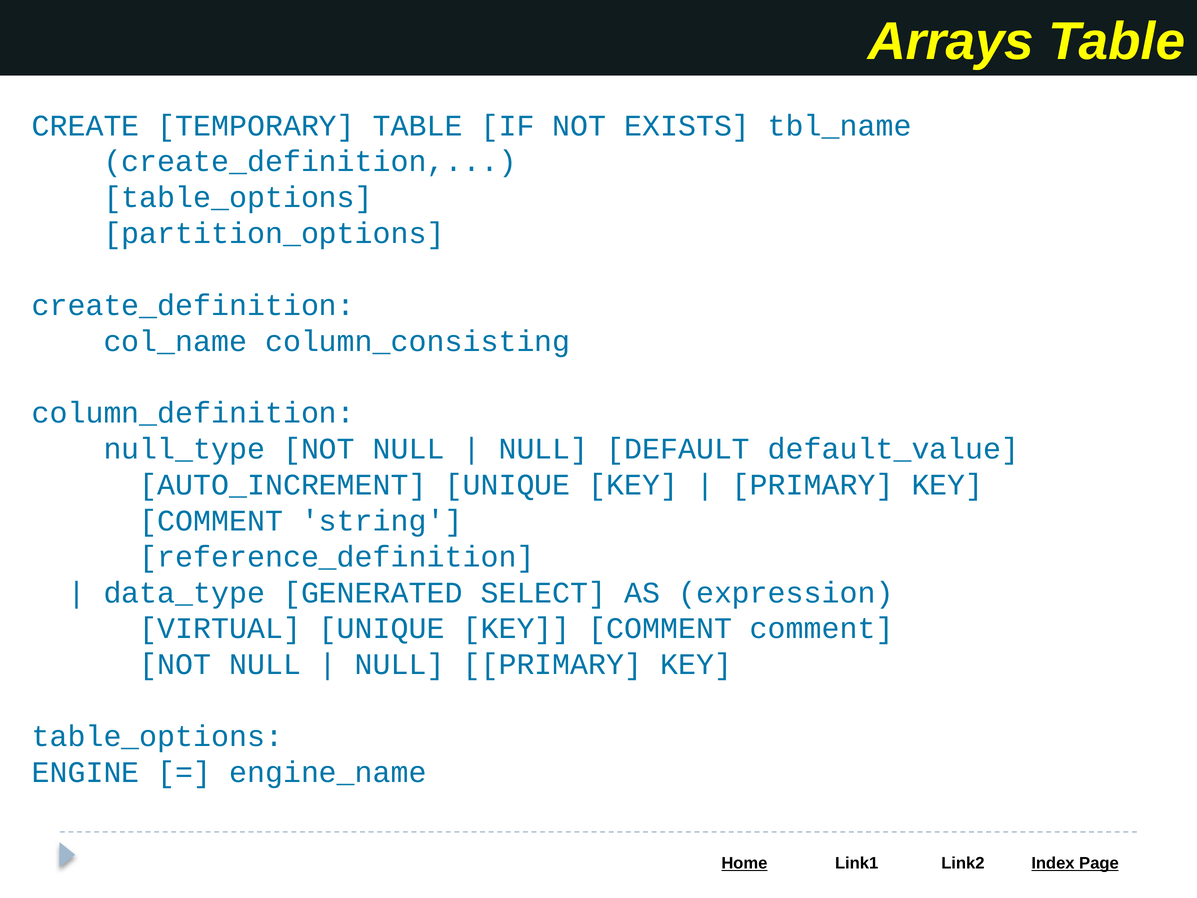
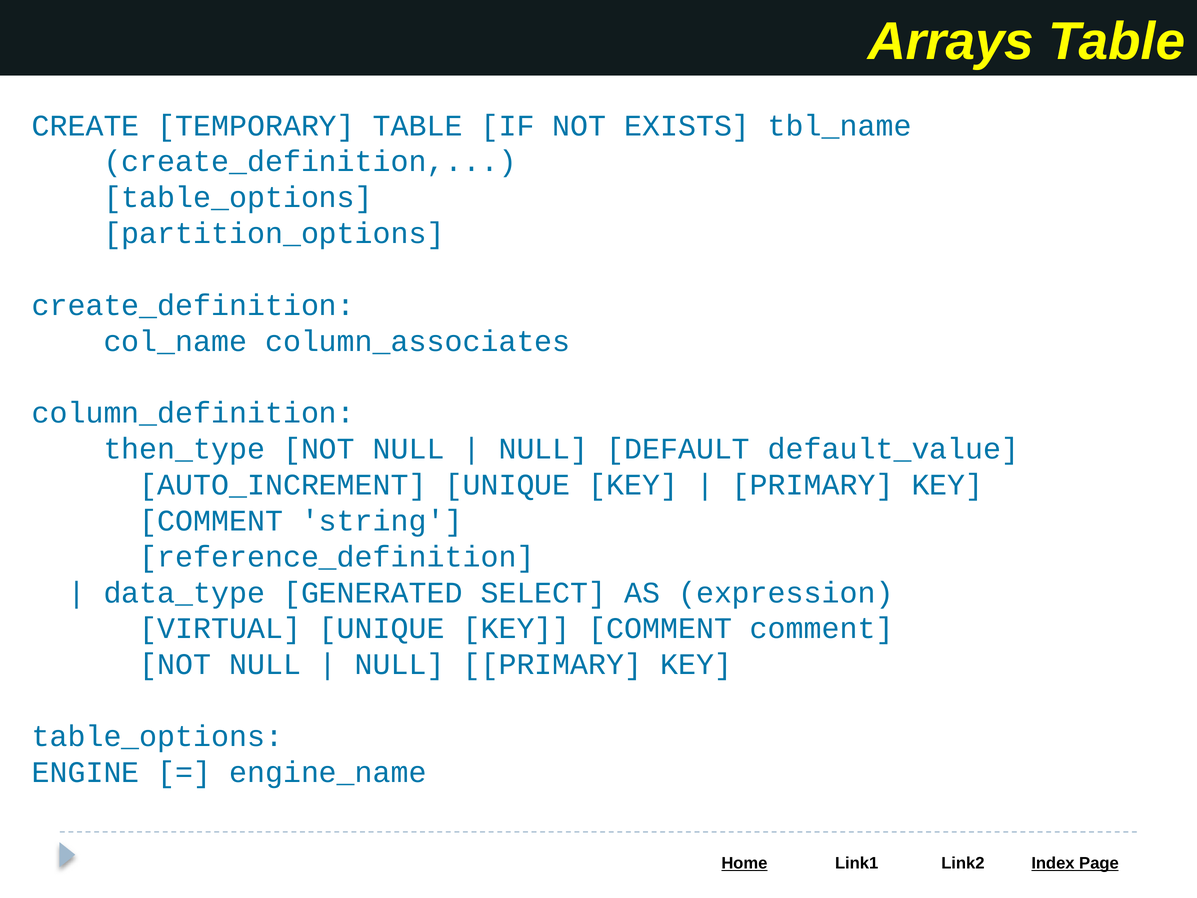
column_consisting: column_consisting -> column_associates
null_type: null_type -> then_type
